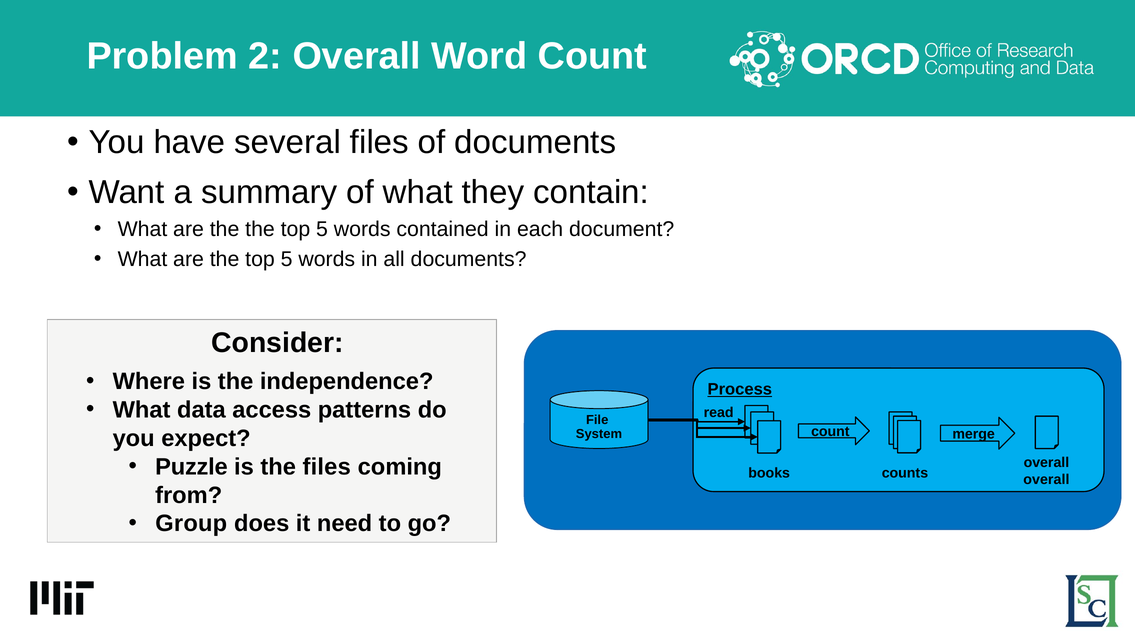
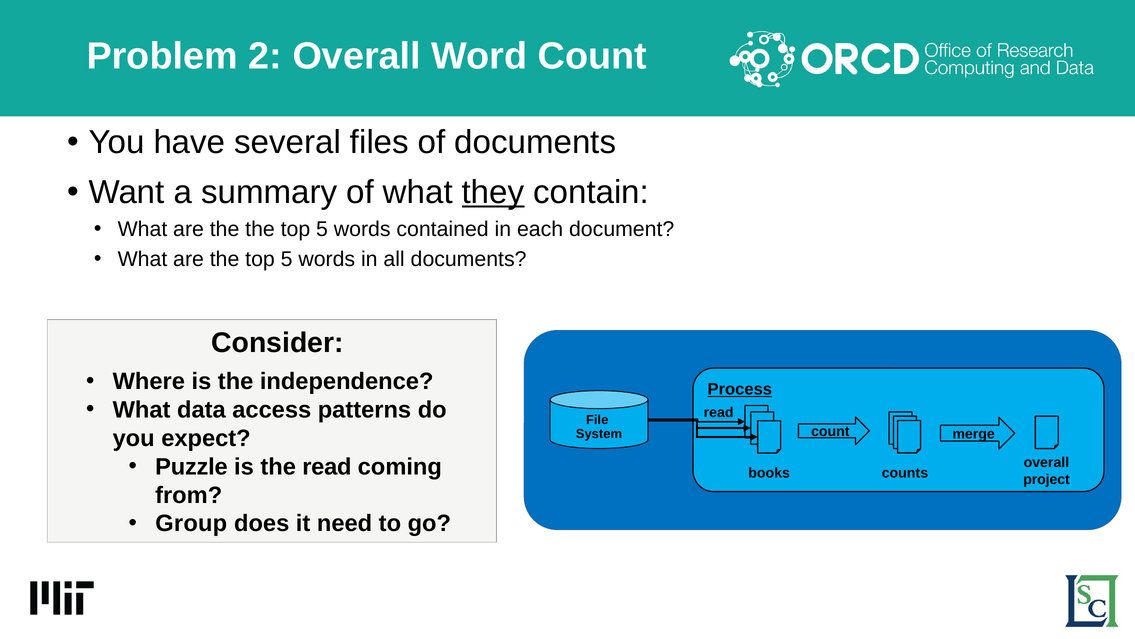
they underline: none -> present
the files: files -> read
overall at (1046, 479): overall -> project
